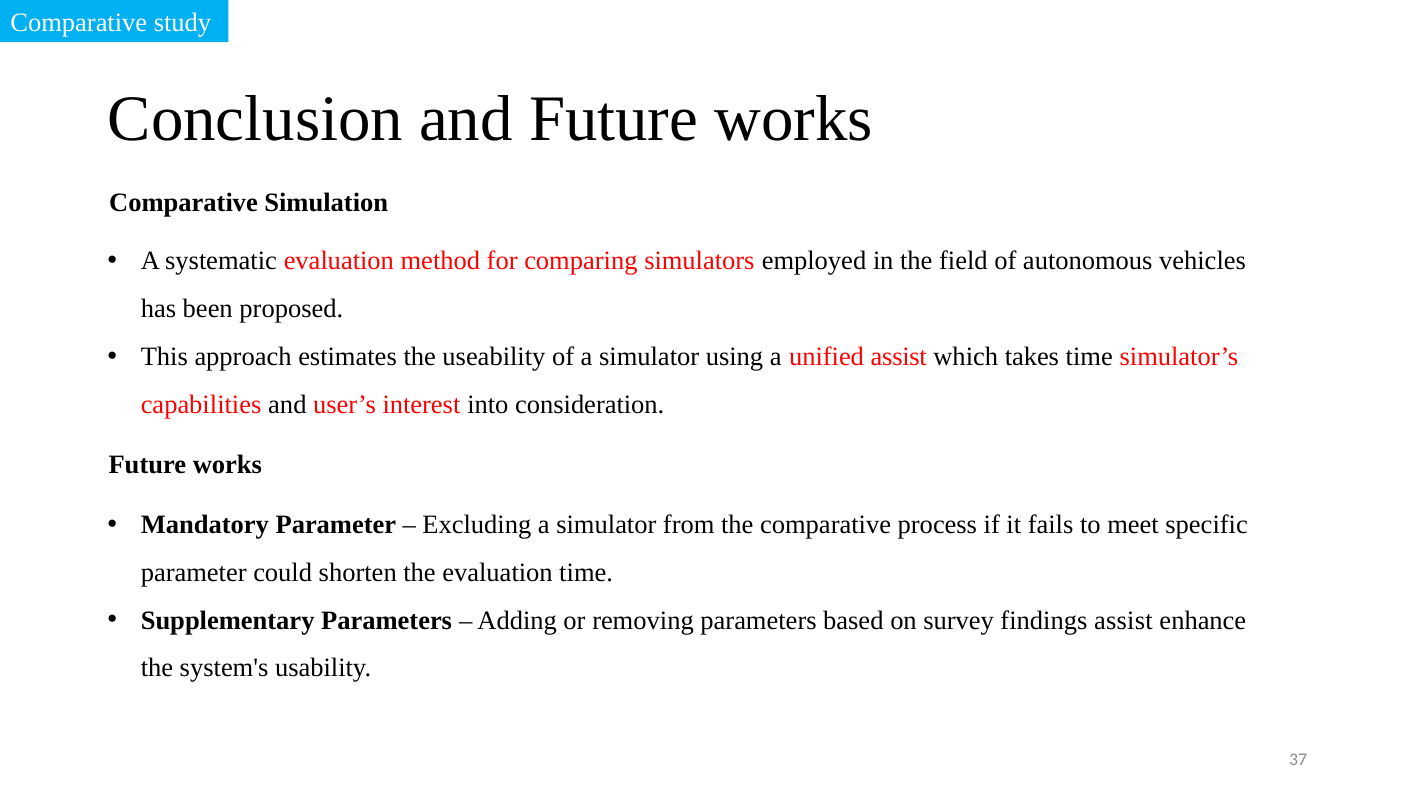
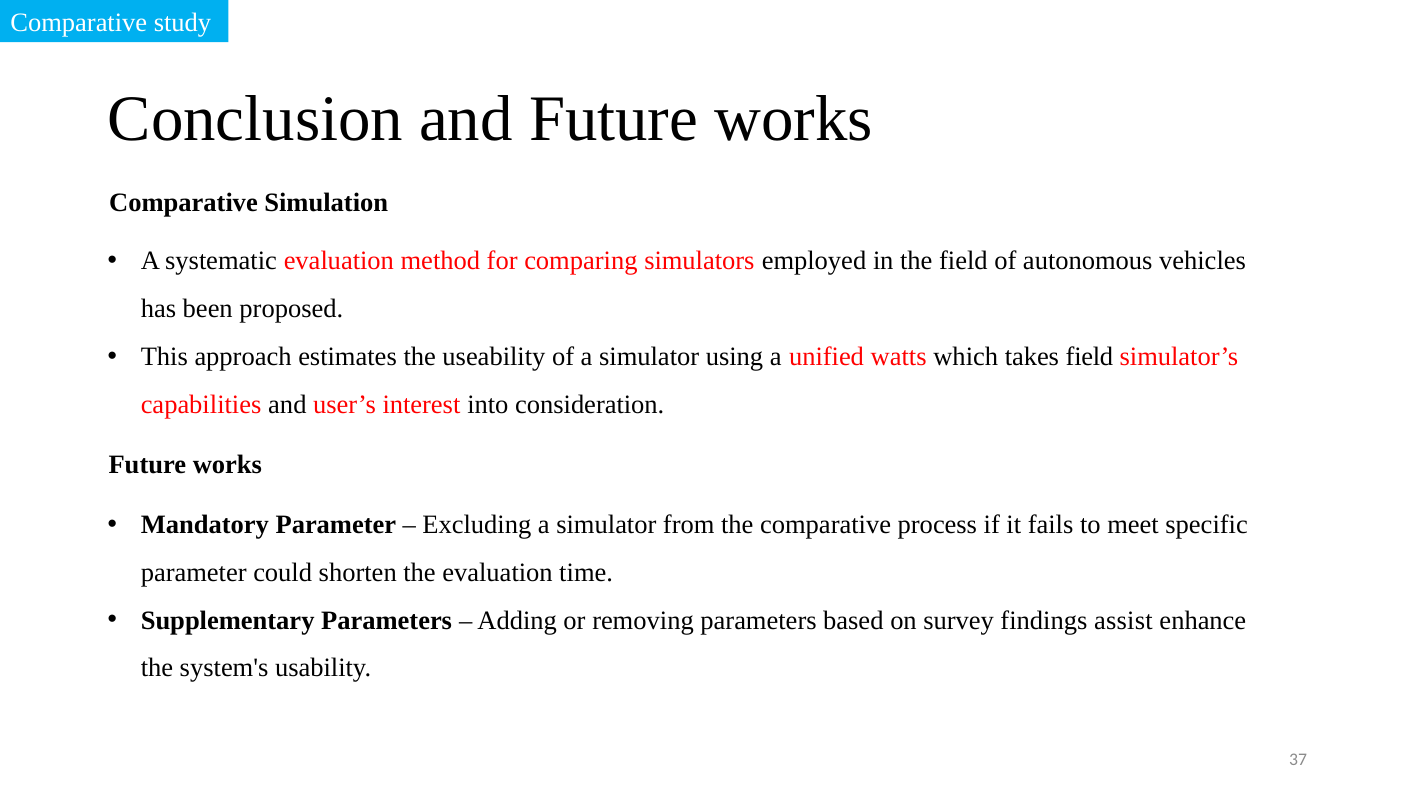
unified assist: assist -> watts
takes time: time -> field
